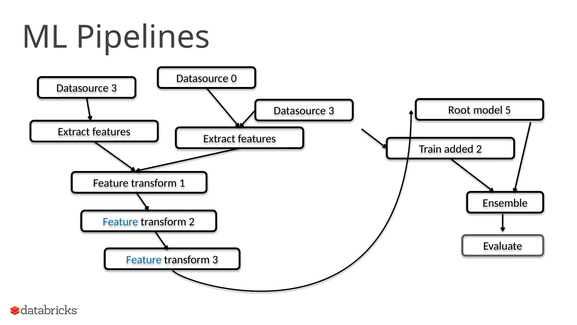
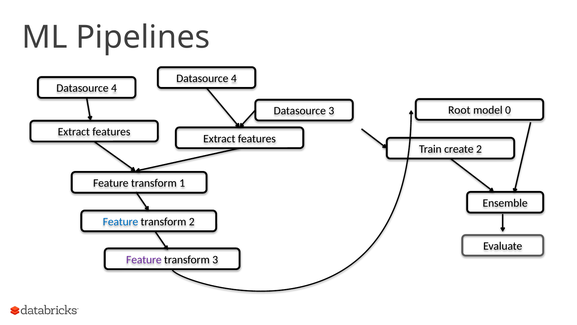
0 at (234, 78): 0 -> 4
3 at (114, 88): 3 -> 4
5: 5 -> 0
added: added -> create
Feature at (144, 259) colour: blue -> purple
